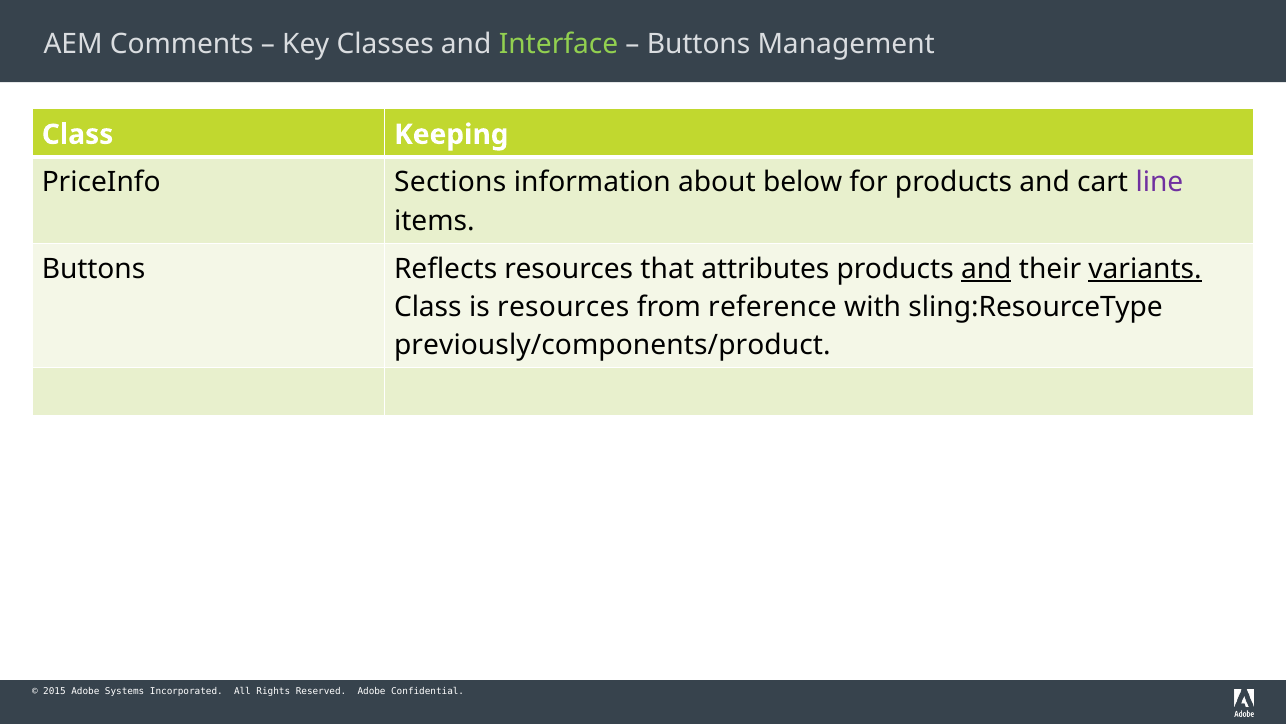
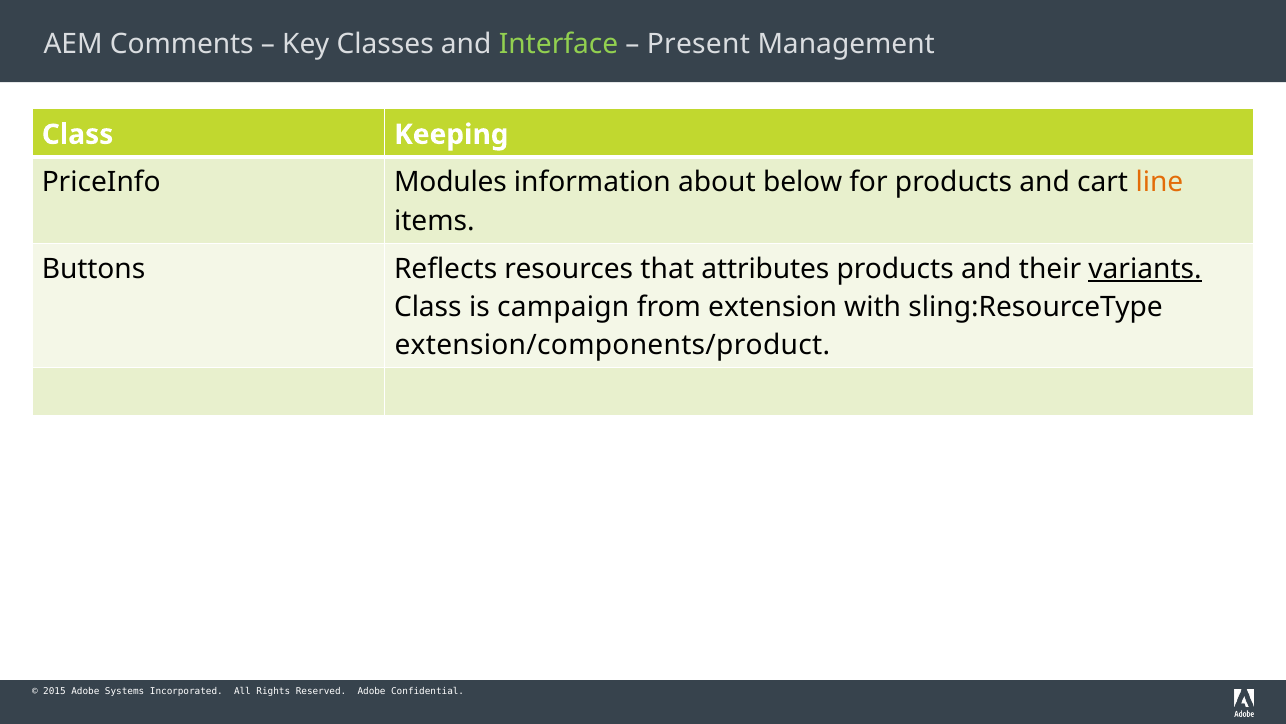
Buttons at (699, 44): Buttons -> Present
Sections: Sections -> Modules
line colour: purple -> orange
and at (986, 269) underline: present -> none
is resources: resources -> campaign
reference: reference -> extension
previously/components/product: previously/components/product -> extension/components/product
